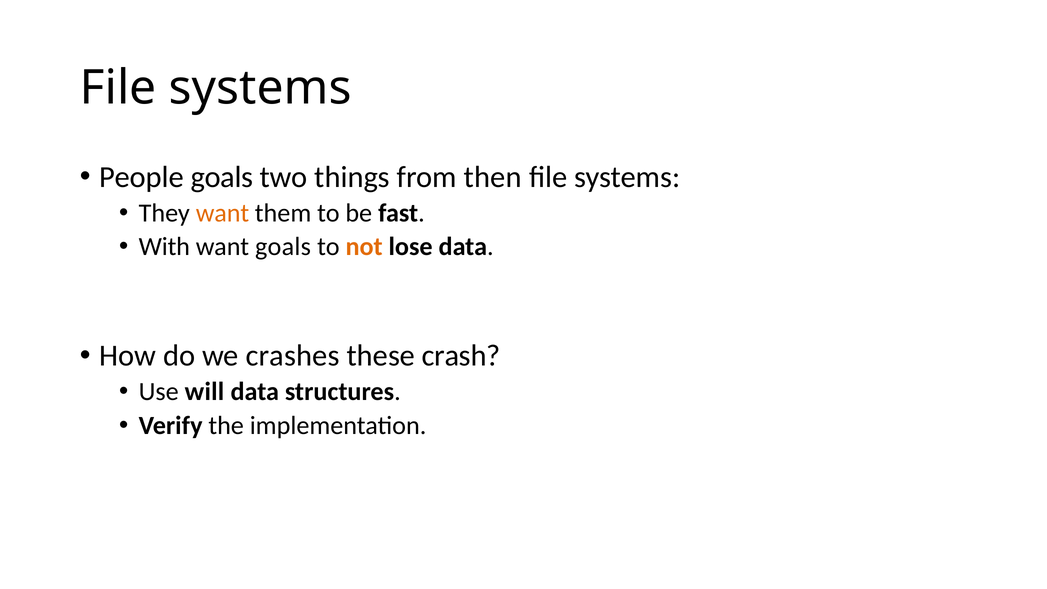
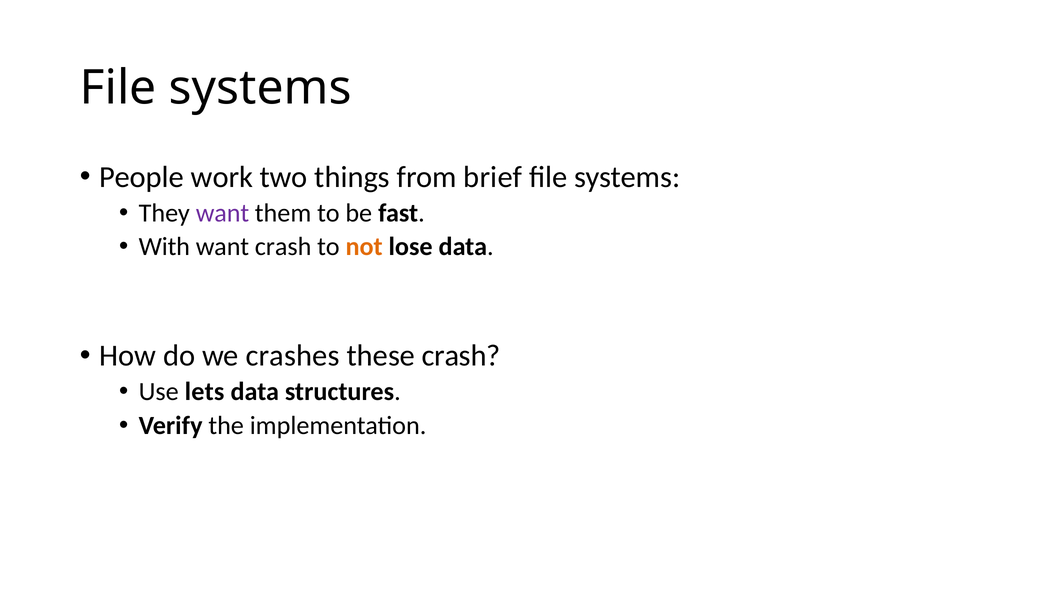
People goals: goals -> work
then: then -> brief
want at (222, 213) colour: orange -> purple
want goals: goals -> crash
will: will -> lets
